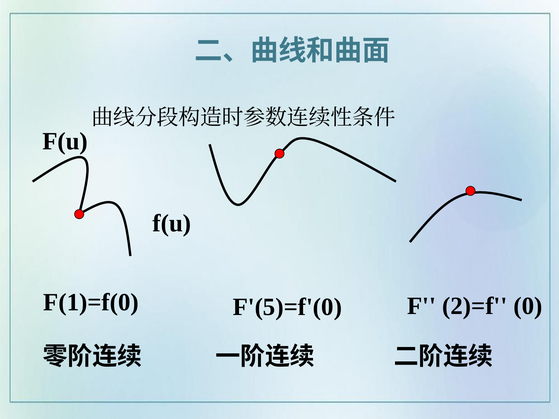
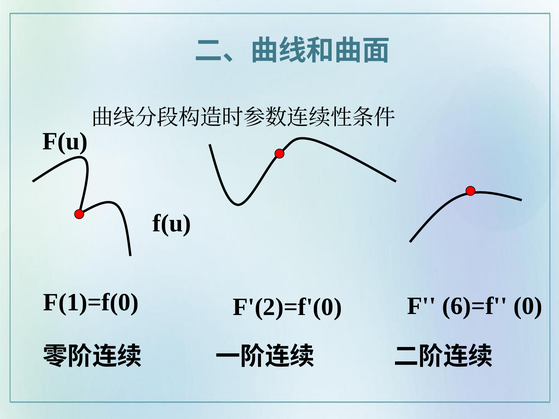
F'(5)=f'(0: F'(5)=f'(0 -> F'(2)=f'(0
2)=f: 2)=f -> 6)=f
